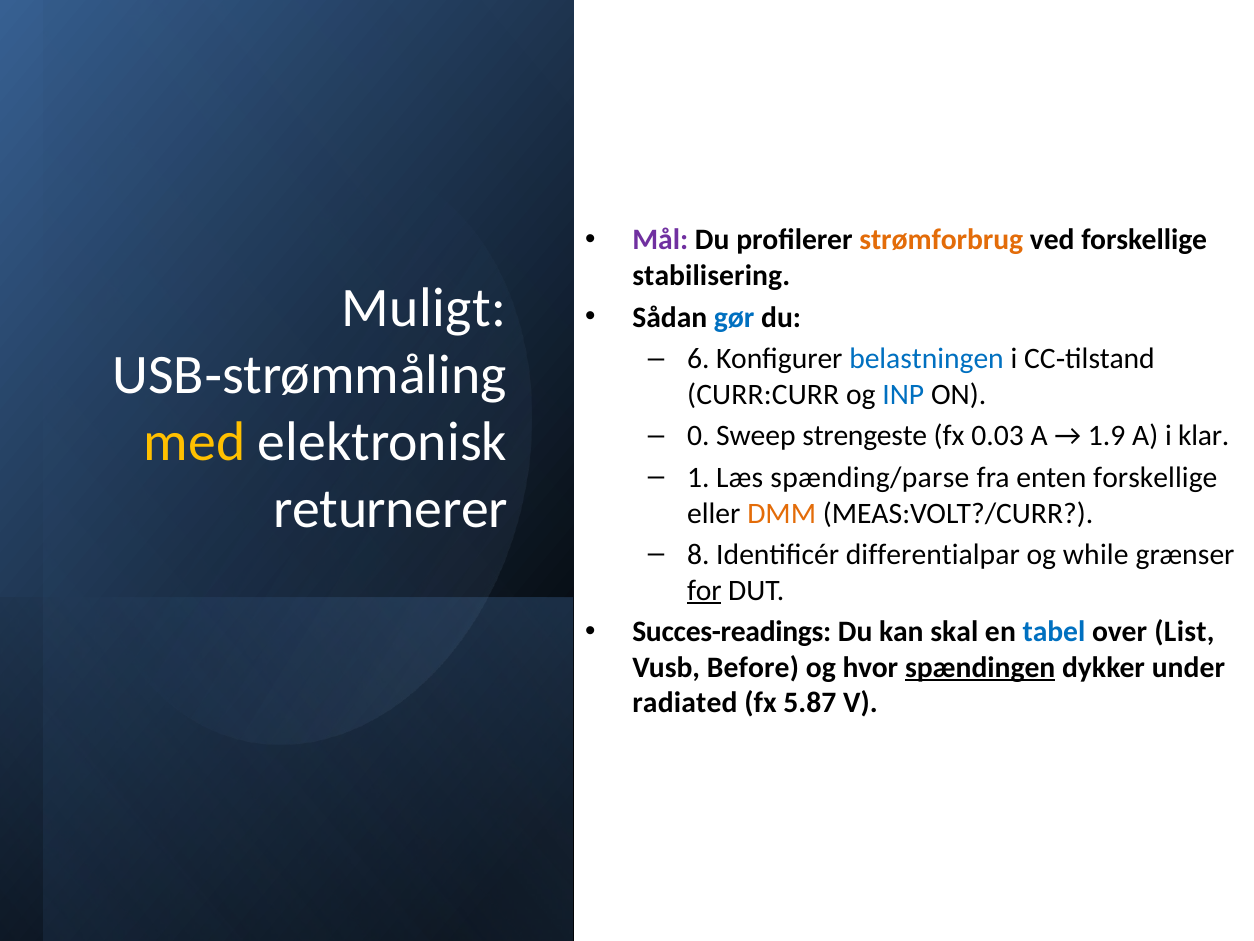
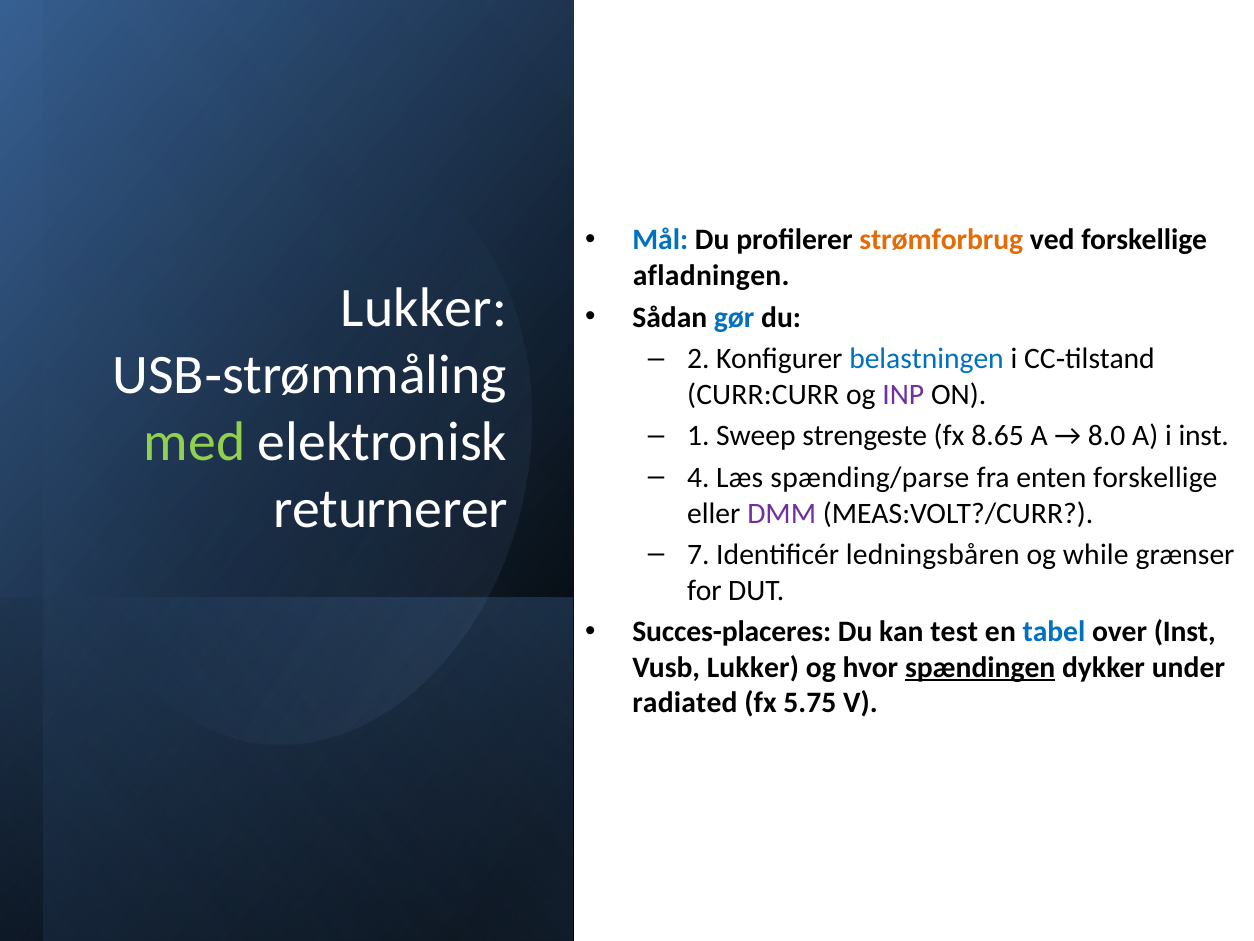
Mål colour: purple -> blue
stabilisering: stabilisering -> afladningen
Muligt at (424, 308): Muligt -> Lukker
6: 6 -> 2
INP colour: blue -> purple
med colour: yellow -> light green
0: 0 -> 1
0.03: 0.03 -> 8.65
1.9: 1.9 -> 8.0
i klar: klar -> inst
1: 1 -> 4
DMM colour: orange -> purple
8: 8 -> 7
differentialpar: differentialpar -> ledningsbåren
for underline: present -> none
Succes-readings: Succes-readings -> Succes-placeres
skal: skal -> test
over List: List -> Inst
Vusb Before: Before -> Lukker
5.87: 5.87 -> 5.75
